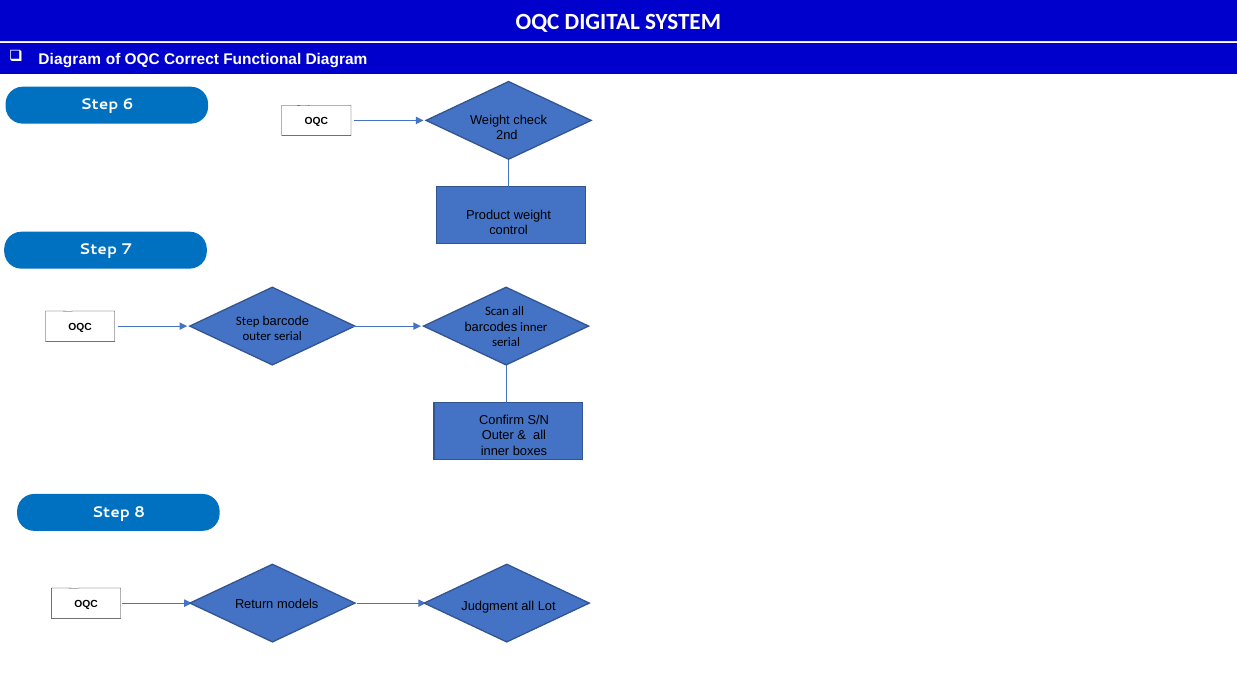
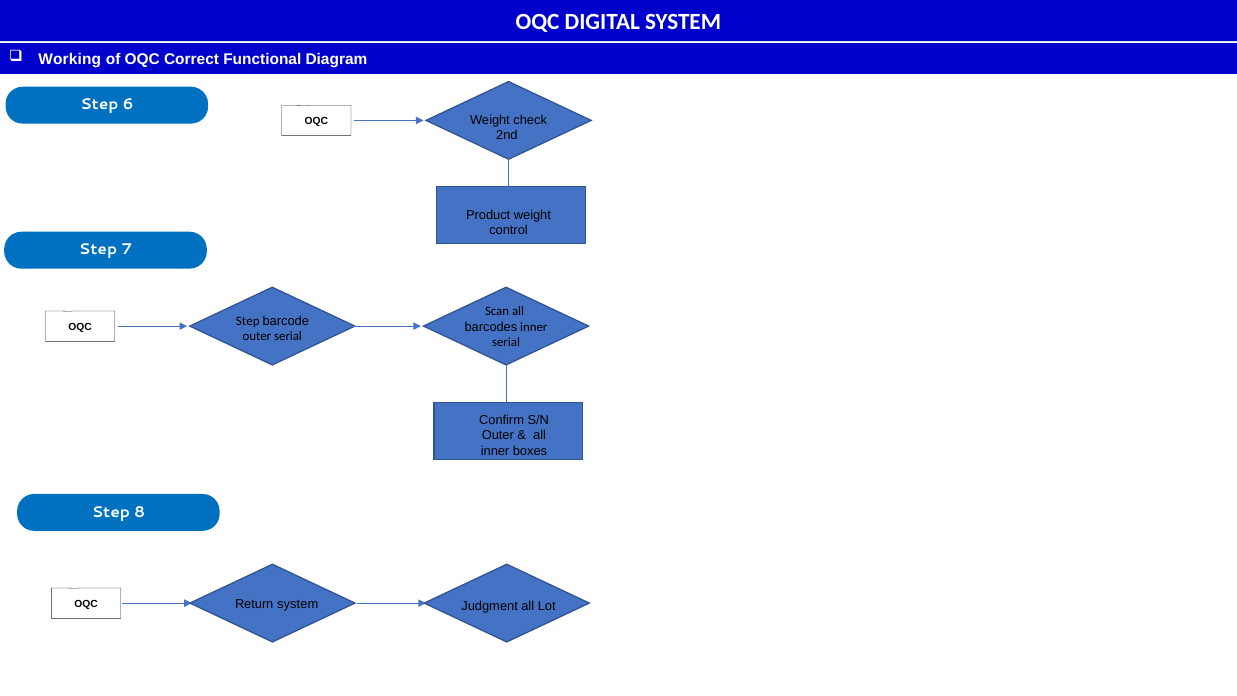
Diagram at (70, 59): Diagram -> Working
Return models: models -> system
